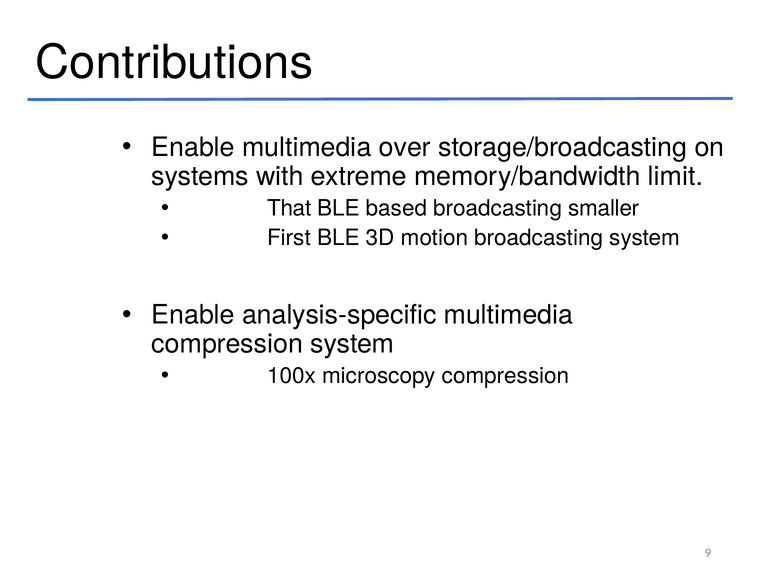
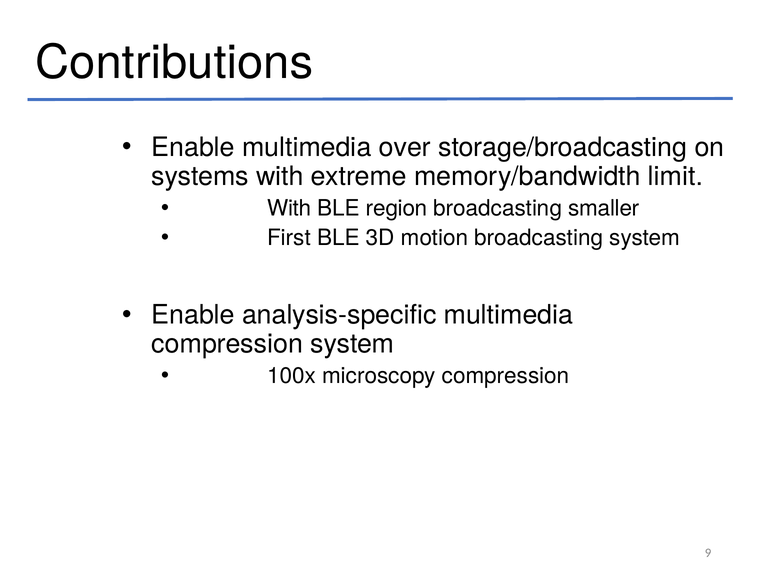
That at (289, 208): That -> With
based: based -> region
